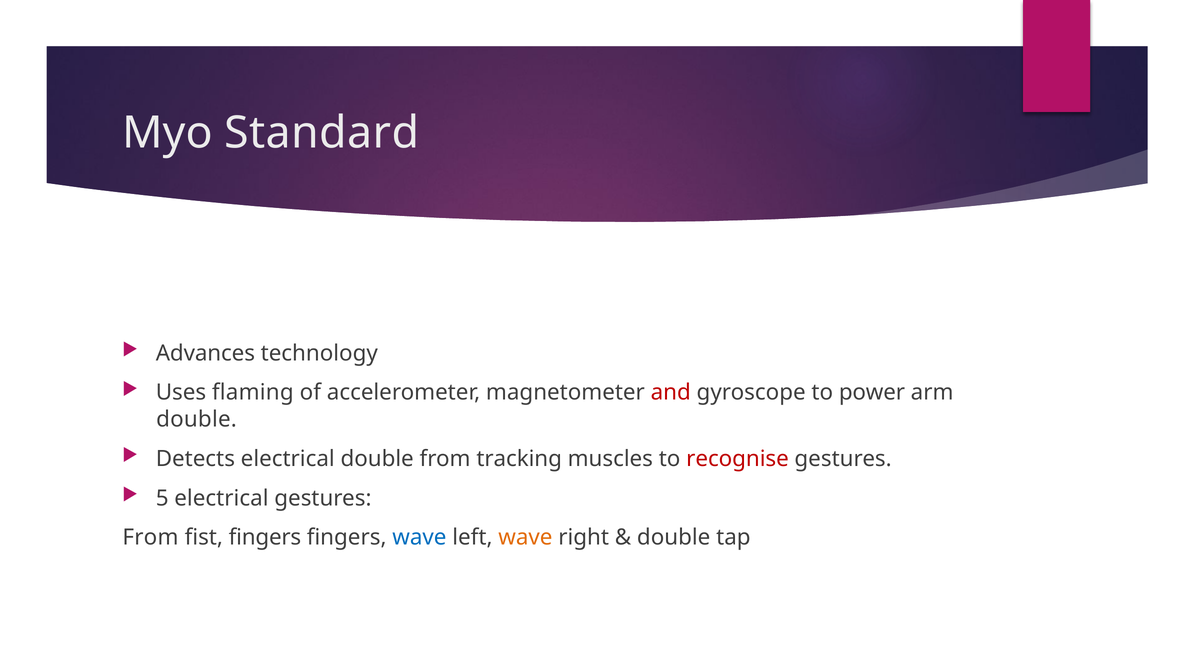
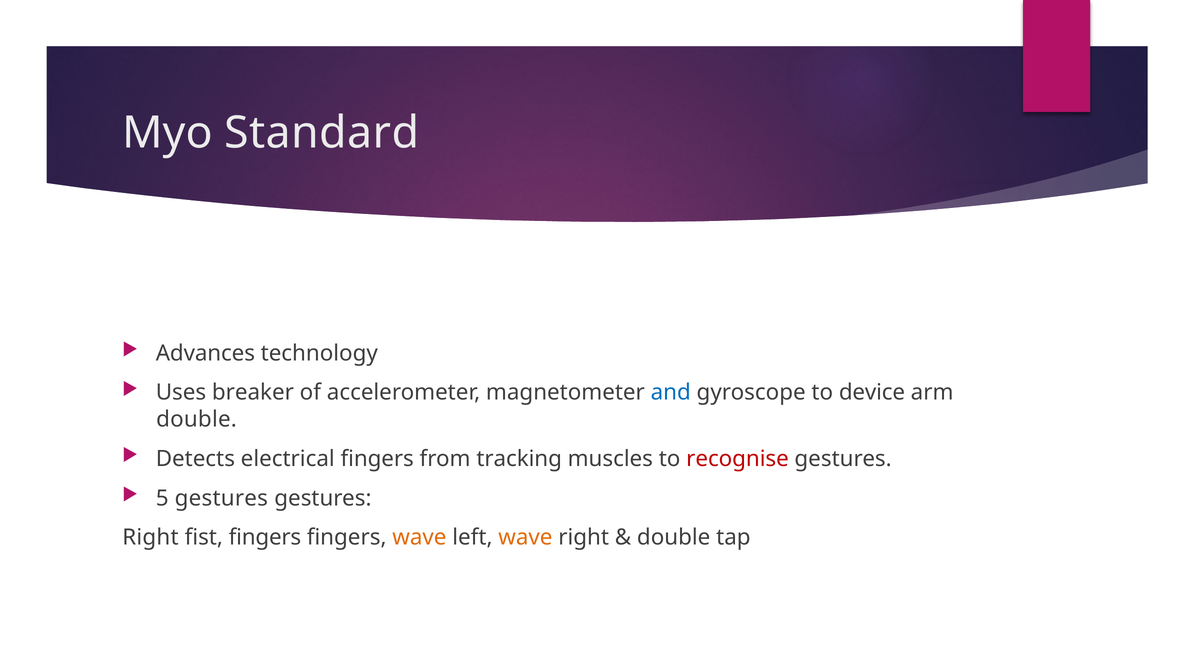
flaming: flaming -> breaker
and colour: red -> blue
power: power -> device
electrical double: double -> fingers
5 electrical: electrical -> gestures
From at (150, 538): From -> Right
wave at (419, 538) colour: blue -> orange
